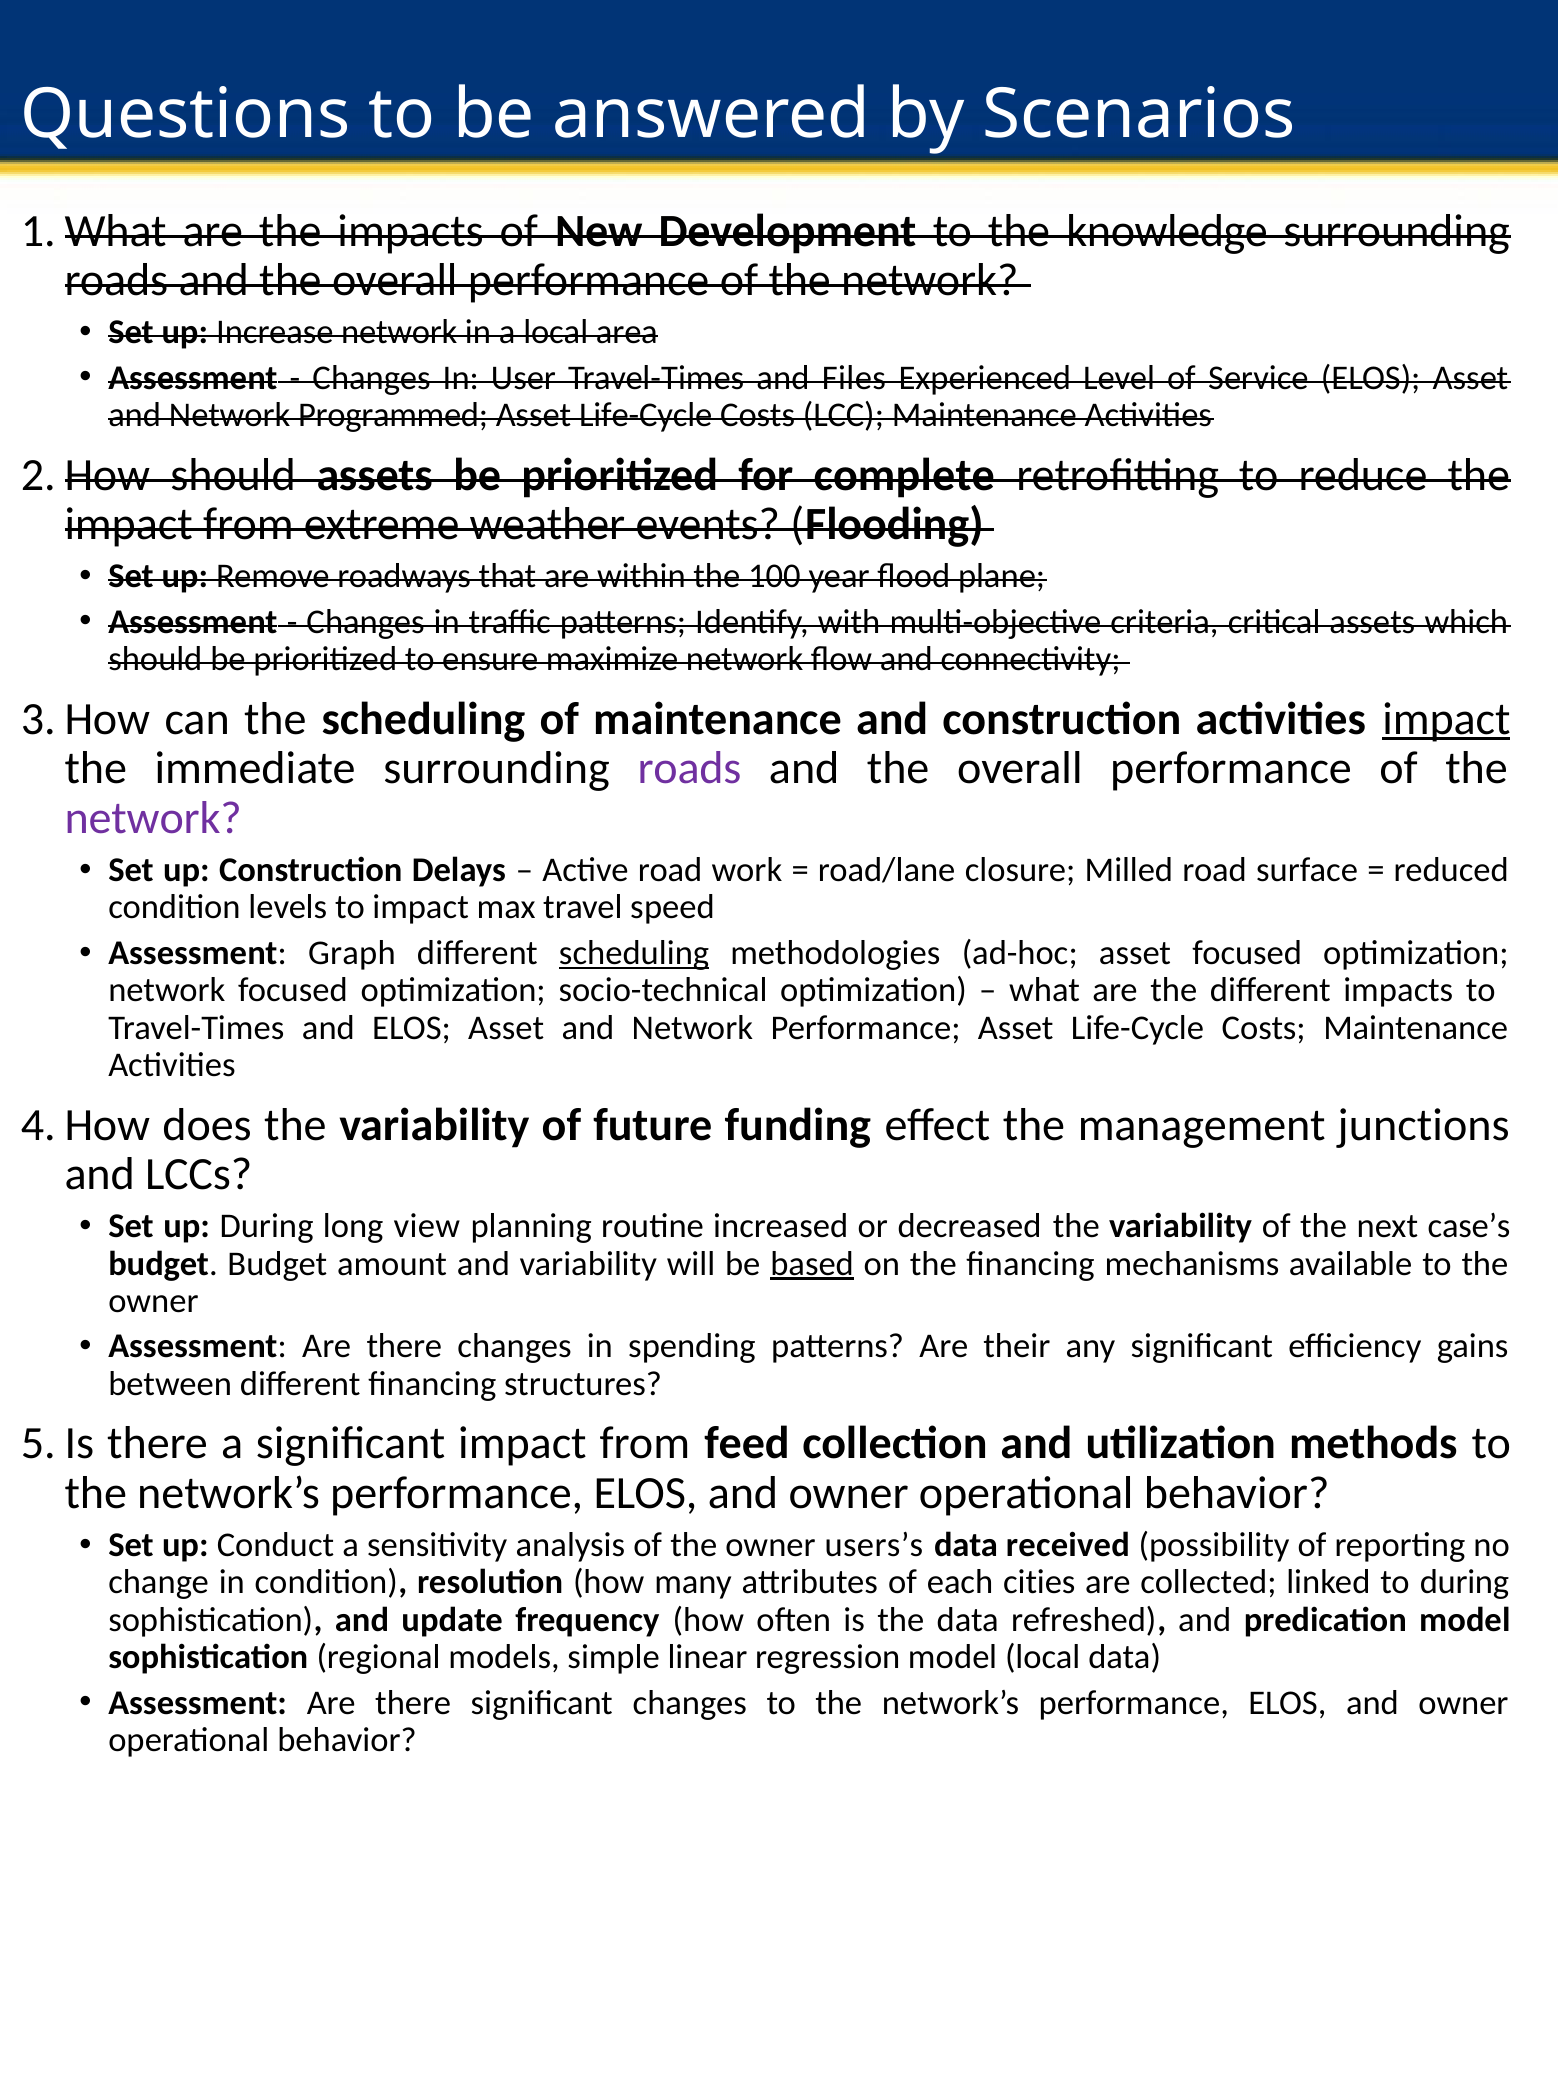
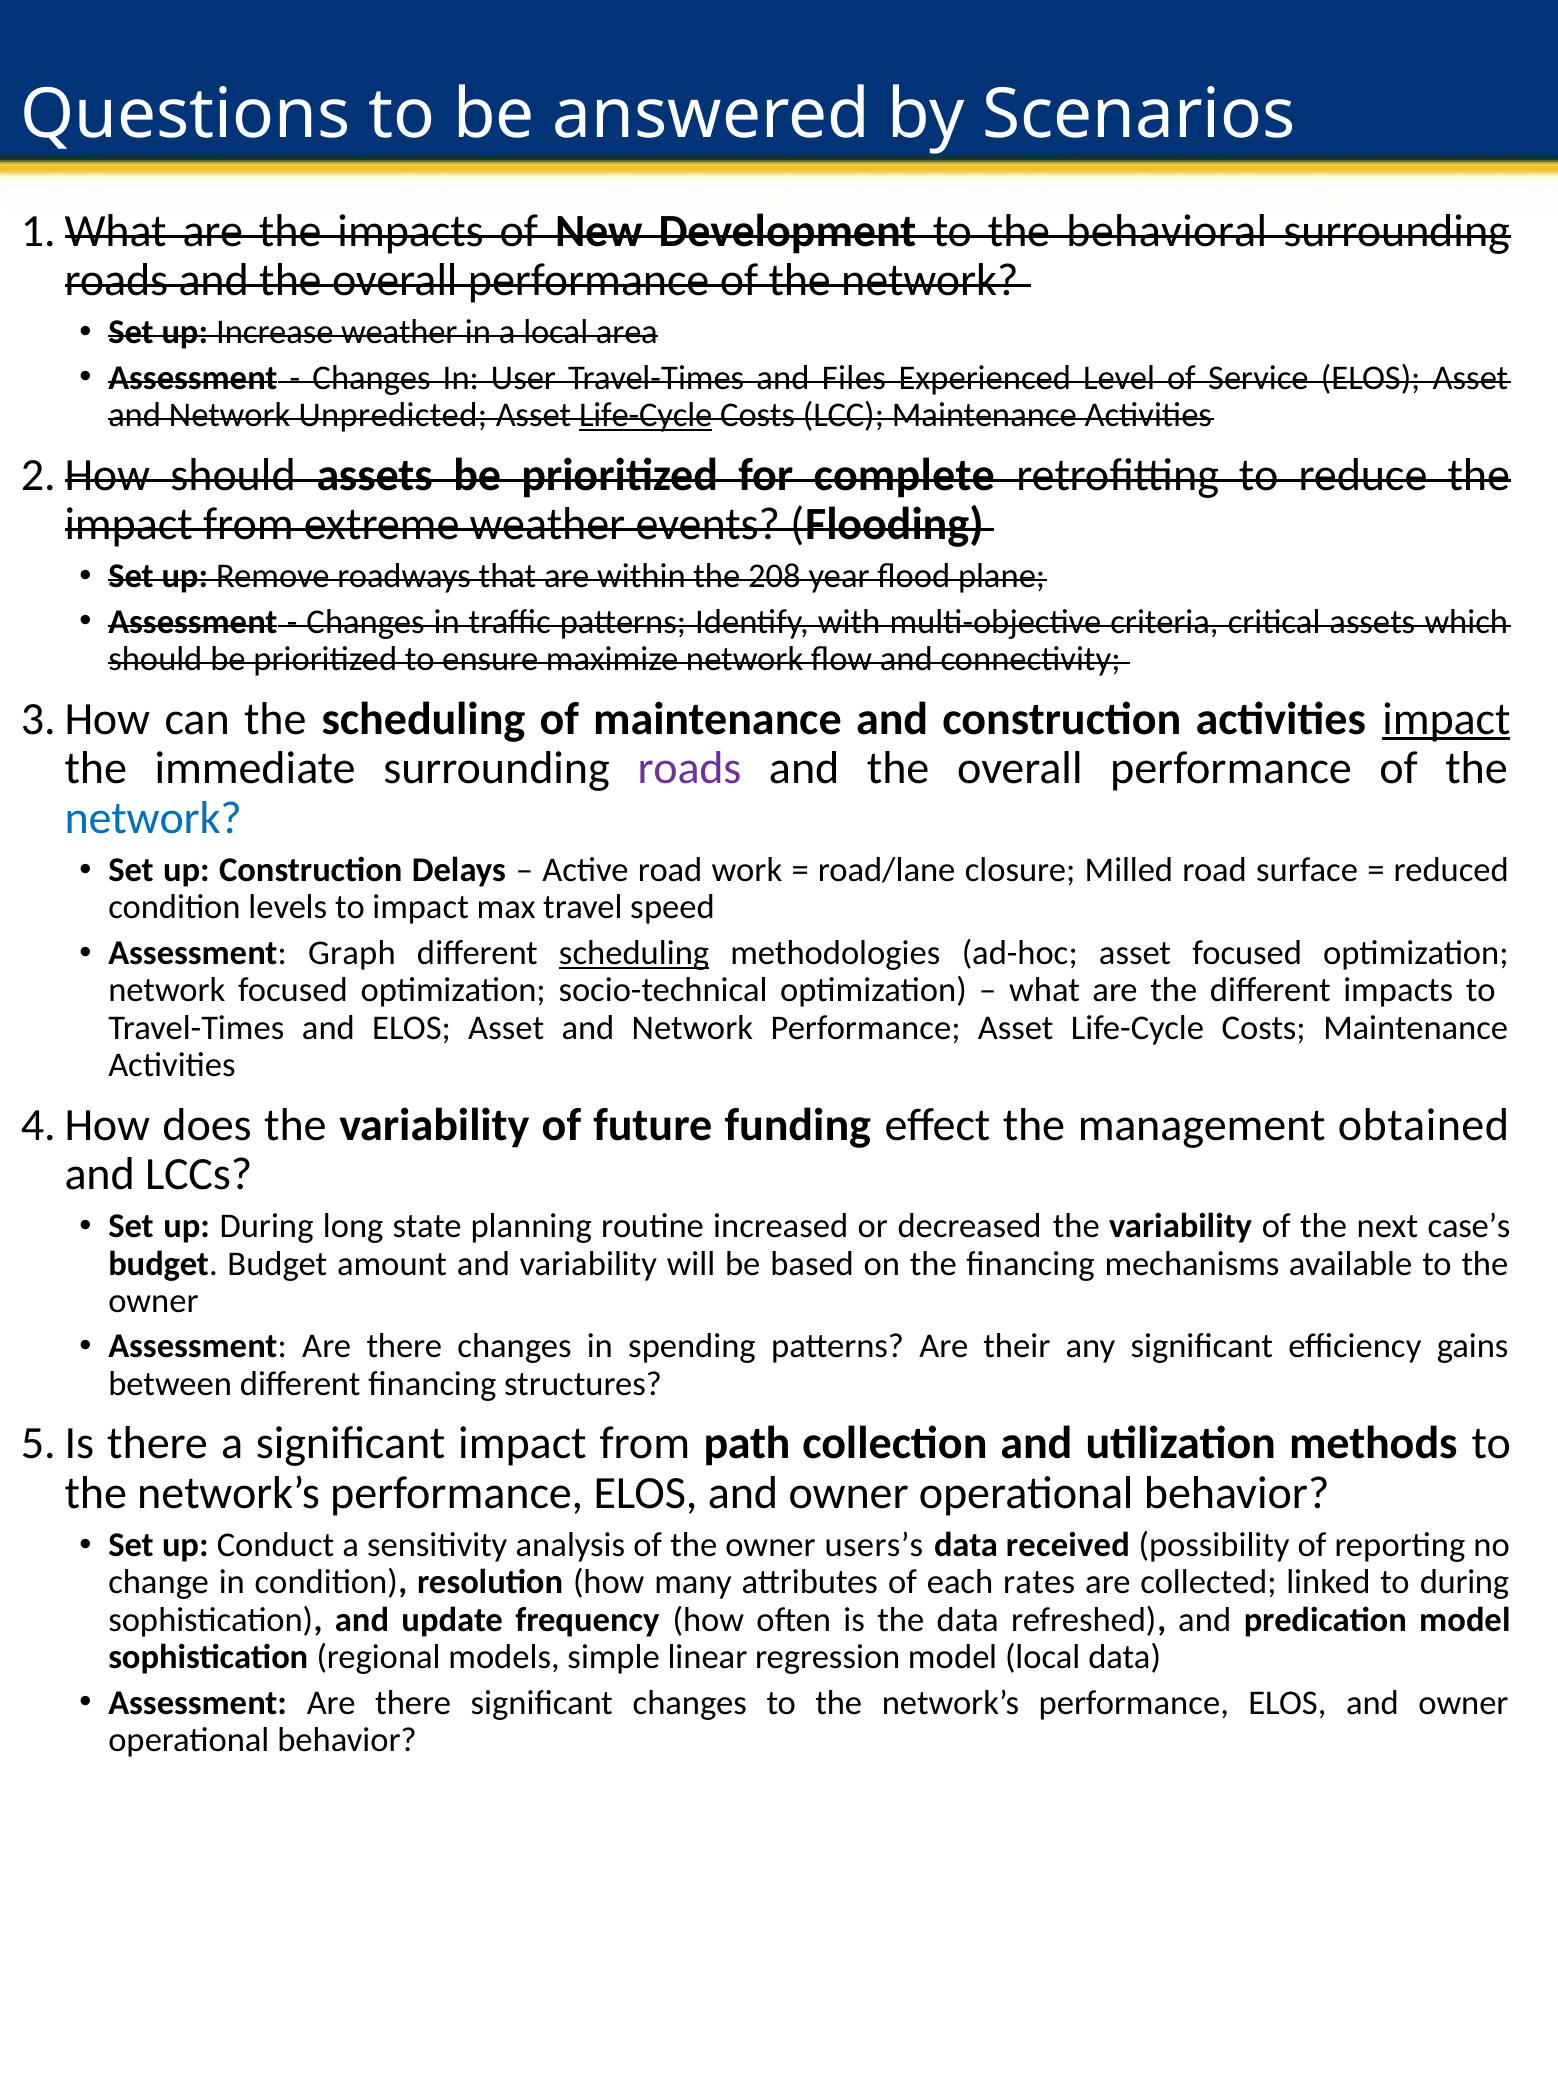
knowledge: knowledge -> behavioral
Increase network: network -> weather
Programmed: Programmed -> Unpredicted
Life-Cycle at (646, 415) underline: none -> present
100: 100 -> 208
network at (153, 819) colour: purple -> blue
junctions: junctions -> obtained
view: view -> state
based underline: present -> none
feed: feed -> path
cities: cities -> rates
